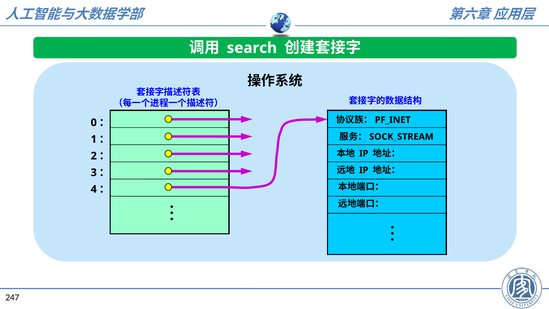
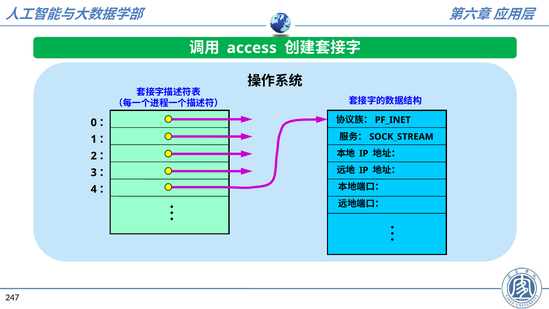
search: search -> access
